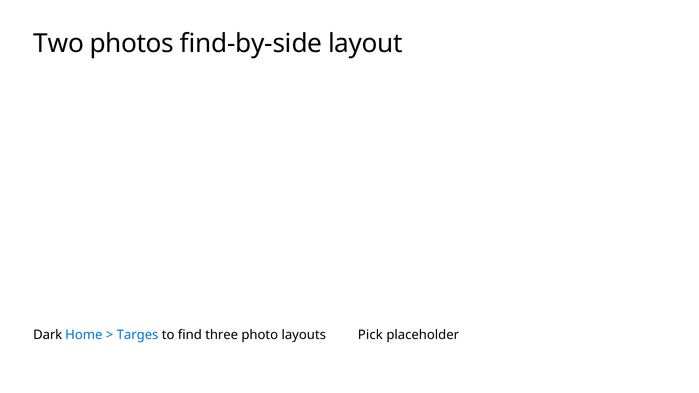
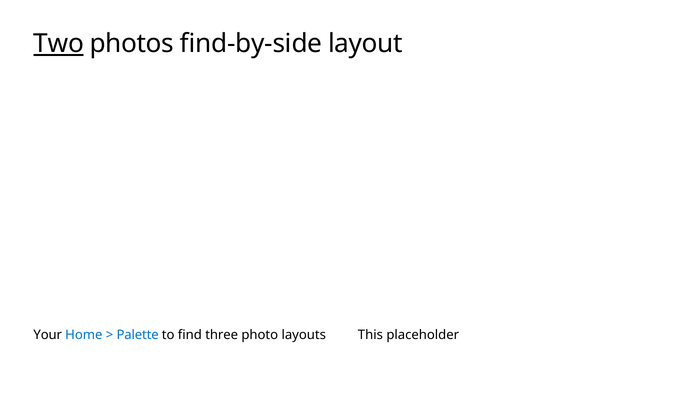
Two underline: none -> present
Dark: Dark -> Your
Targes: Targes -> Palette
Pick: Pick -> This
